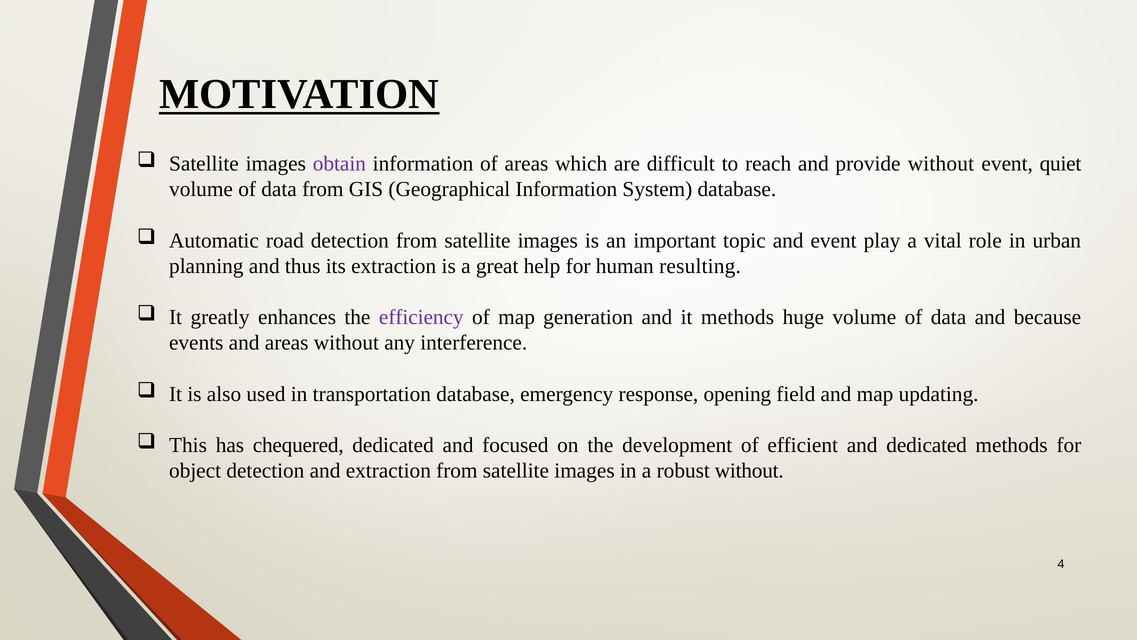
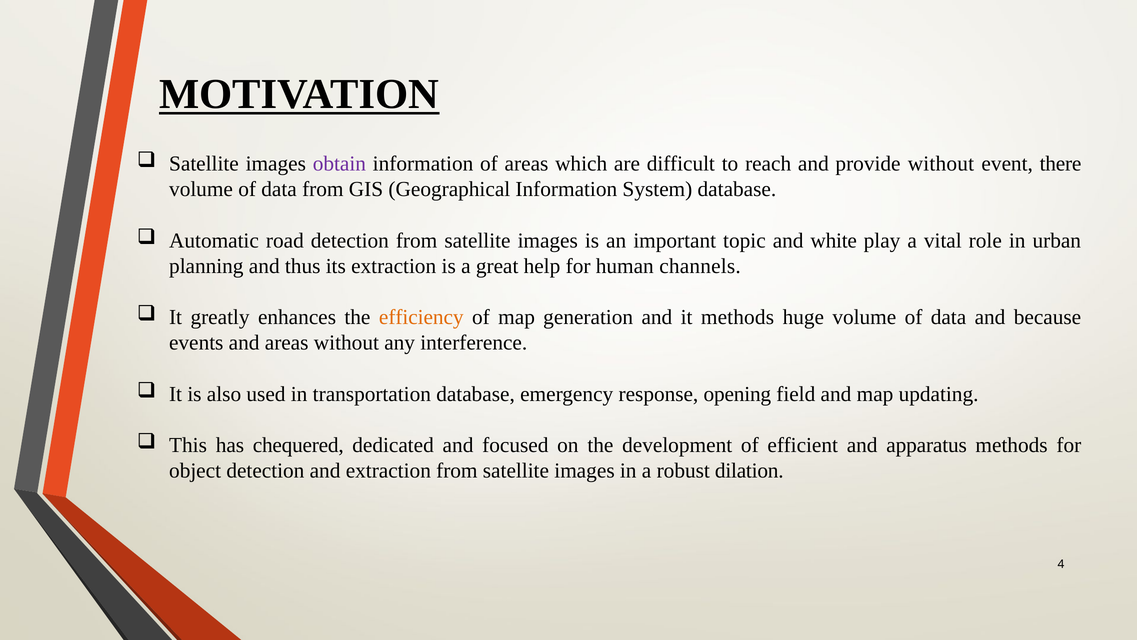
quiet: quiet -> there
and event: event -> white
resulting: resulting -> channels
efficiency colour: purple -> orange
and dedicated: dedicated -> apparatus
robust without: without -> dilation
